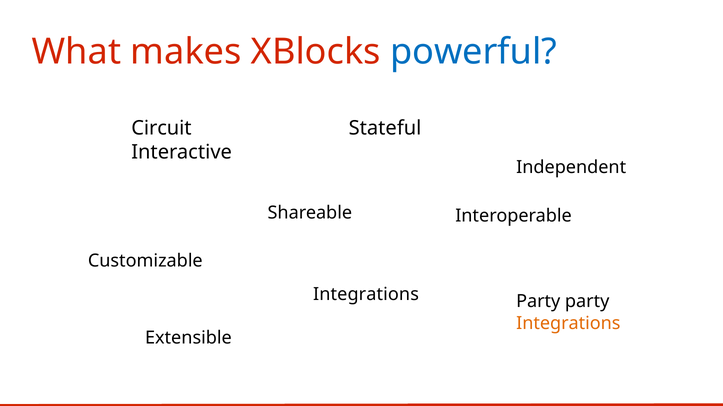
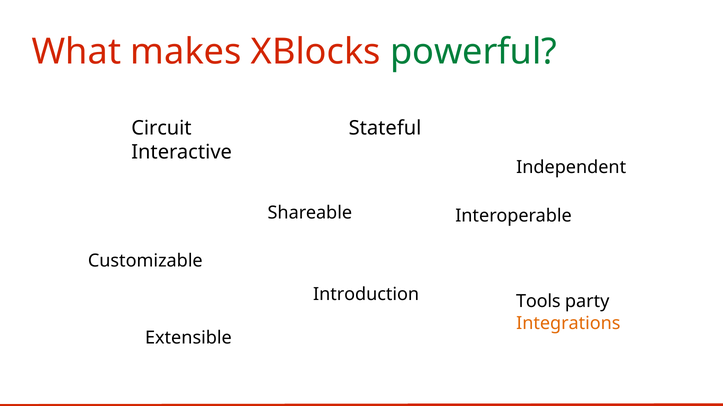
powerful colour: blue -> green
Integrations at (366, 295): Integrations -> Introduction
Party at (538, 302): Party -> Tools
